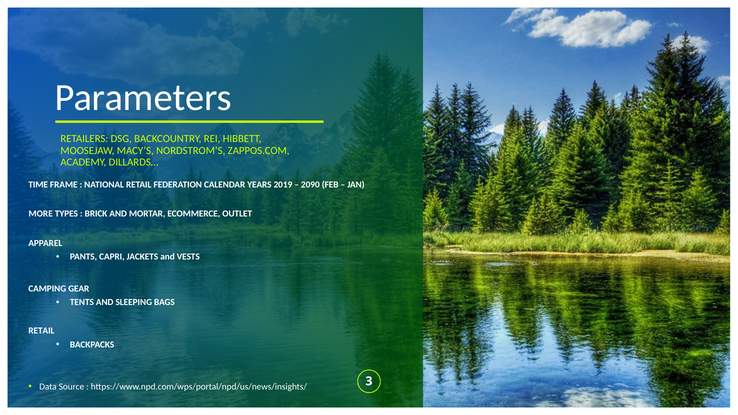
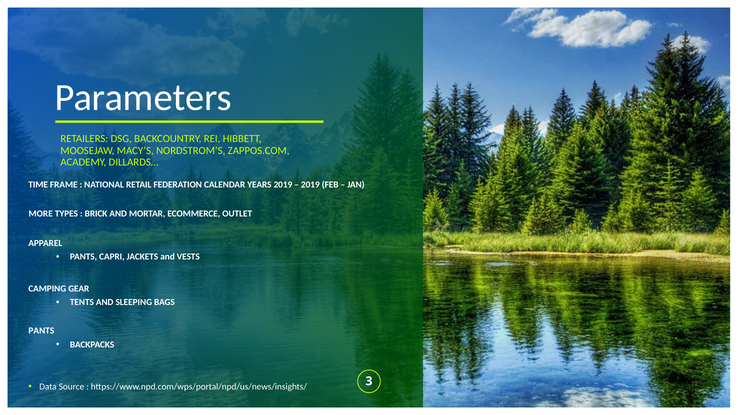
2090 at (310, 185): 2090 -> 2019
RETAIL at (41, 331): RETAIL -> PANTS
